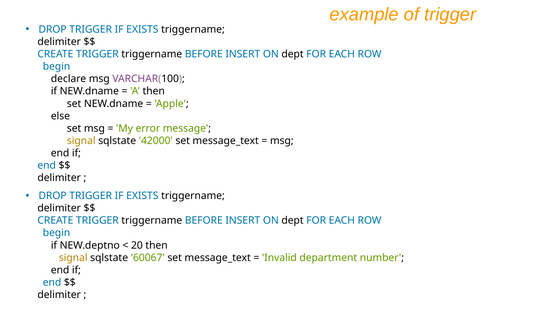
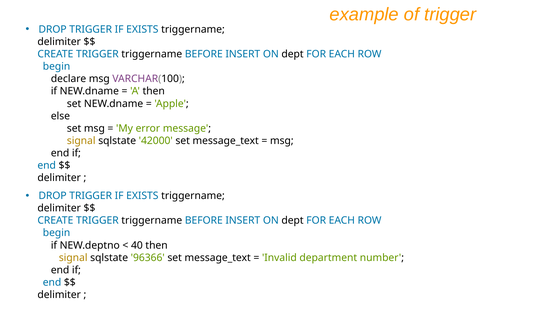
20: 20 -> 40
60067: 60067 -> 96366
